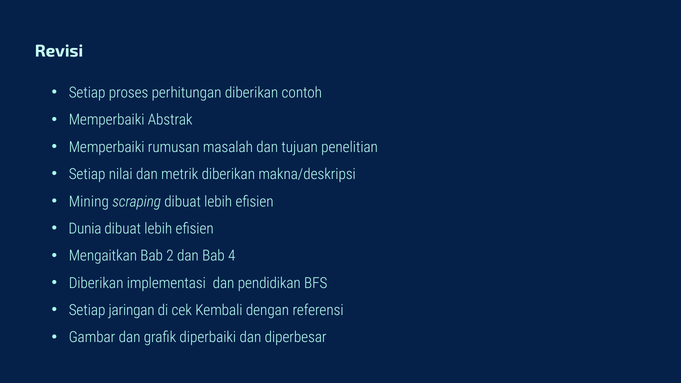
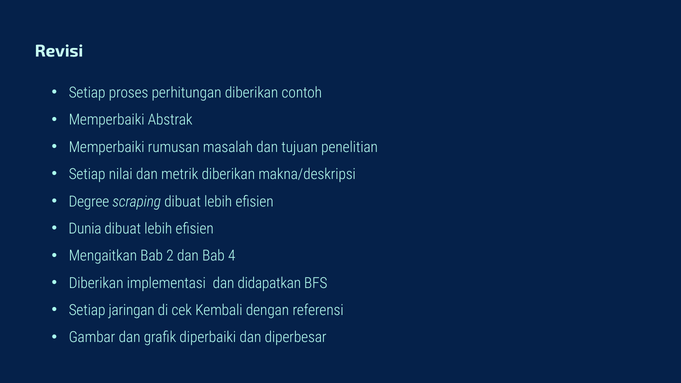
Mining: Mining -> Degree
pendidikan: pendidikan -> didapatkan
